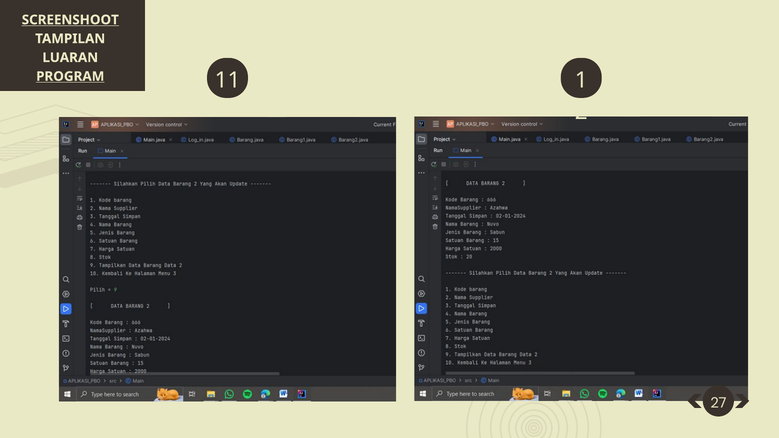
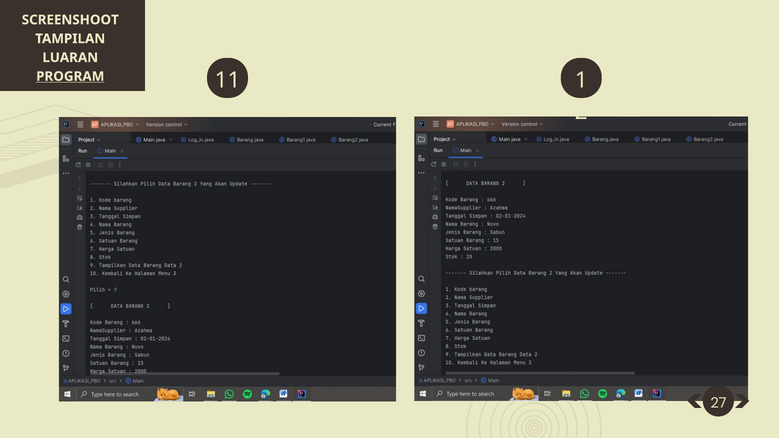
SCREENSHOOT underline: present -> none
